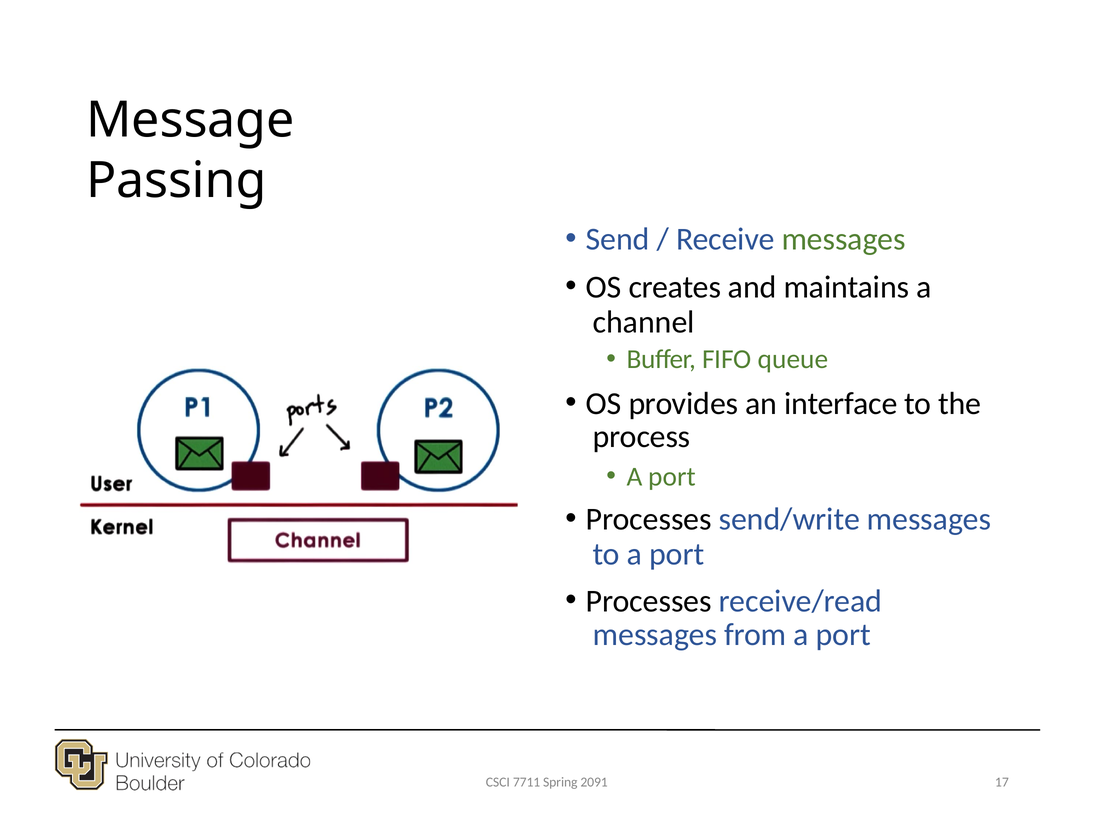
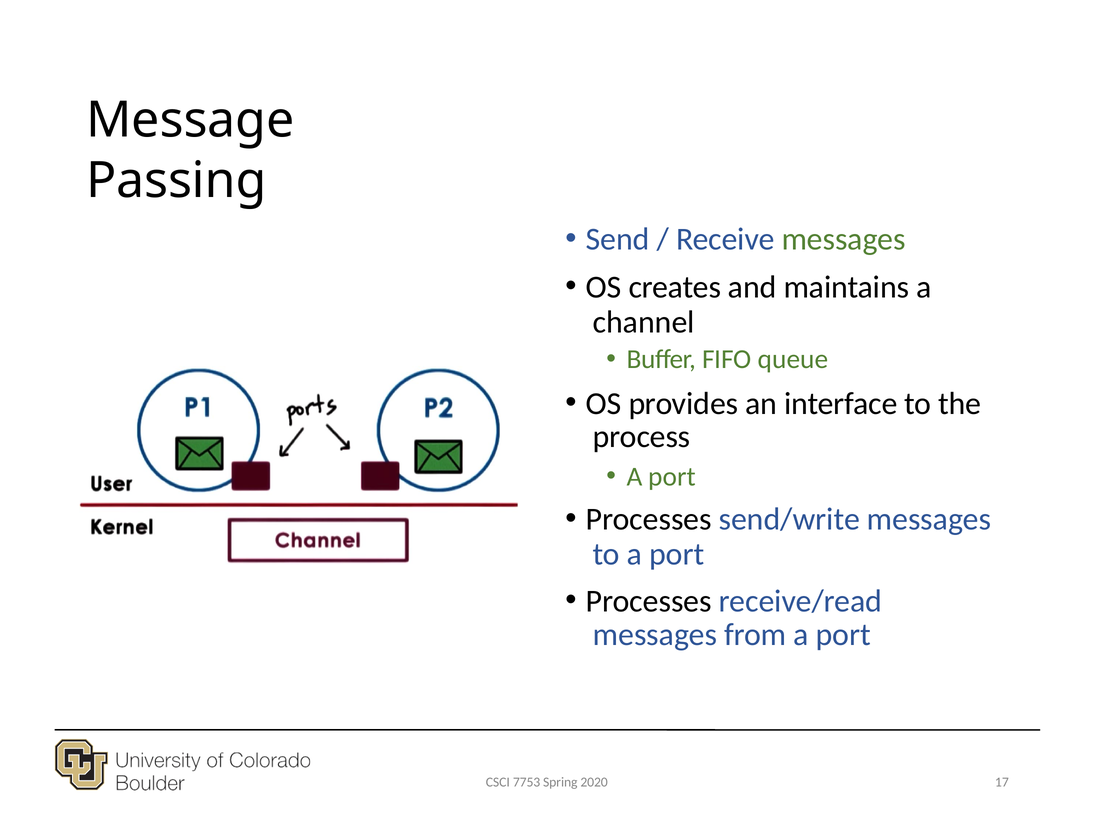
7711: 7711 -> 7753
2091: 2091 -> 2020
